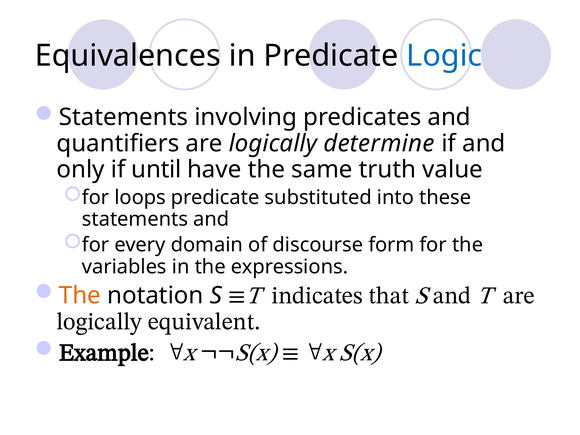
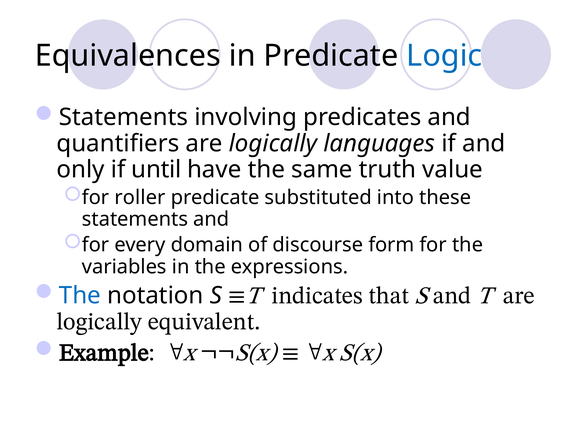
determine: determine -> languages
loops: loops -> roller
The at (80, 295) colour: orange -> blue
